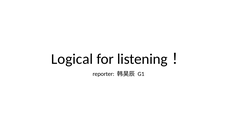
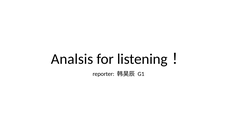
Logical: Logical -> Analsis
